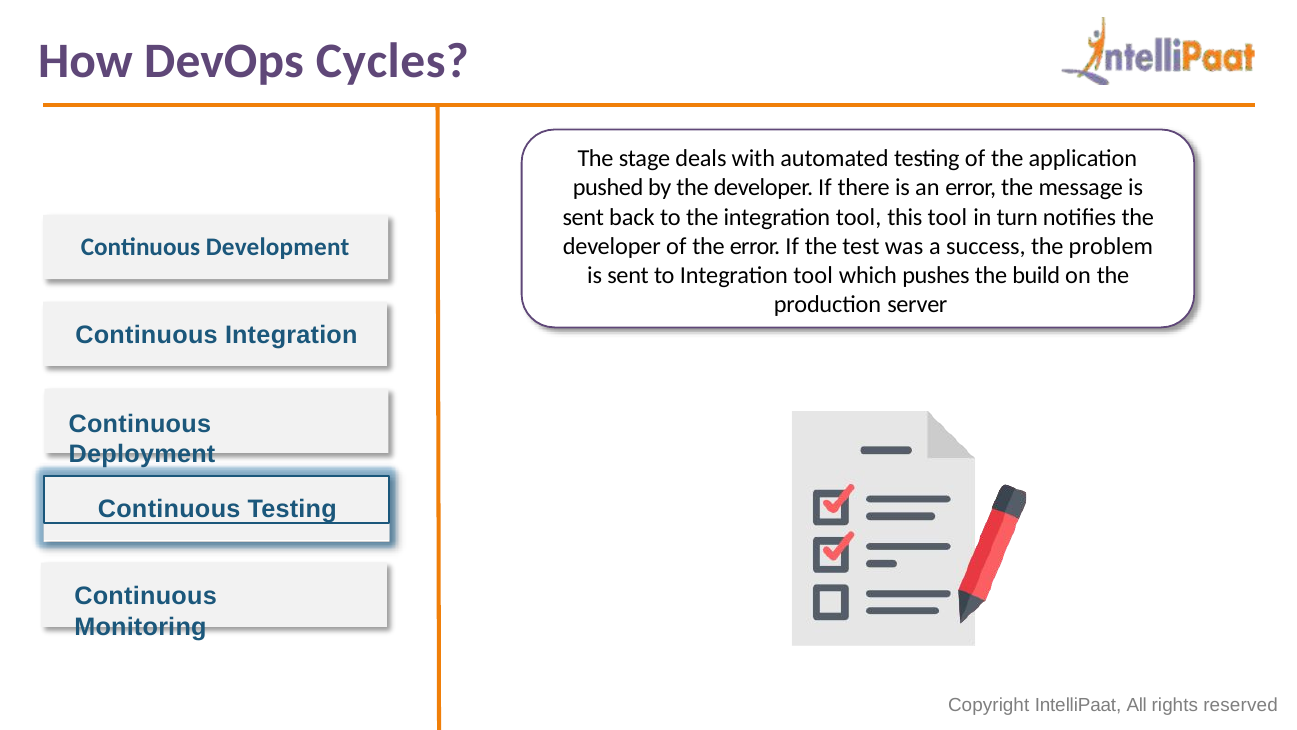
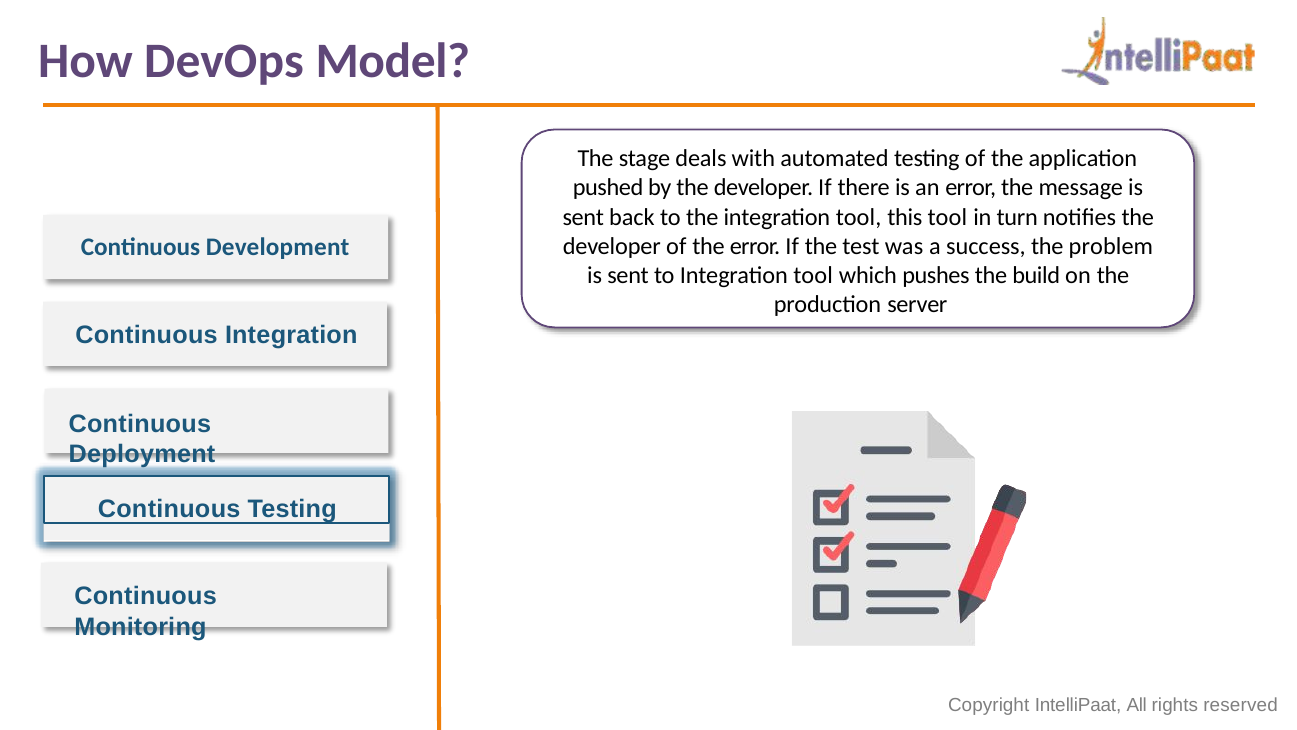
Cycles: Cycles -> Model
